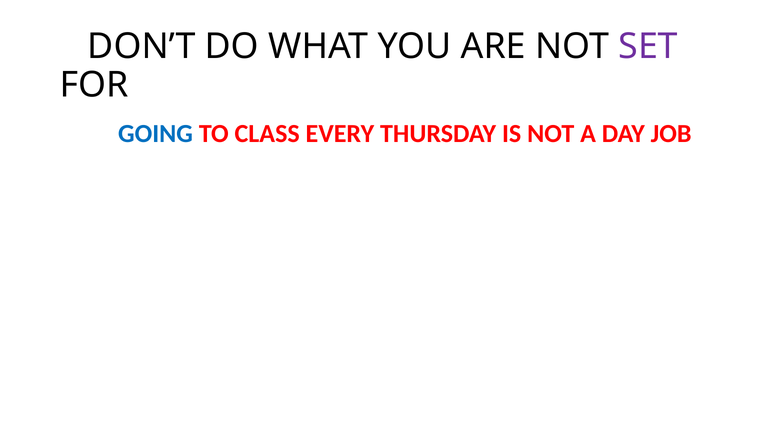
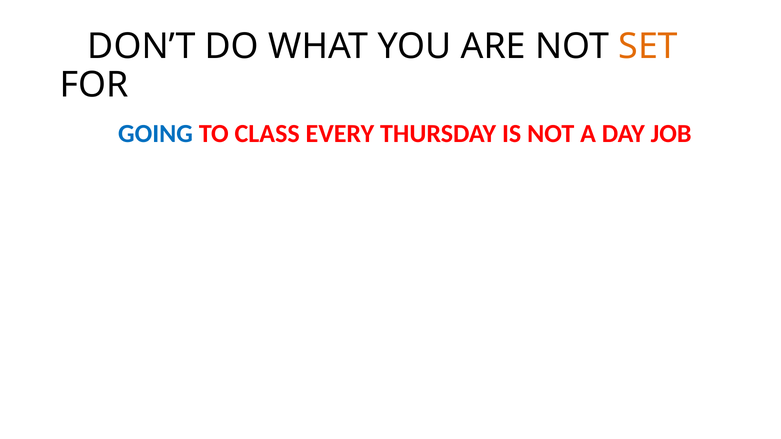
SET colour: purple -> orange
